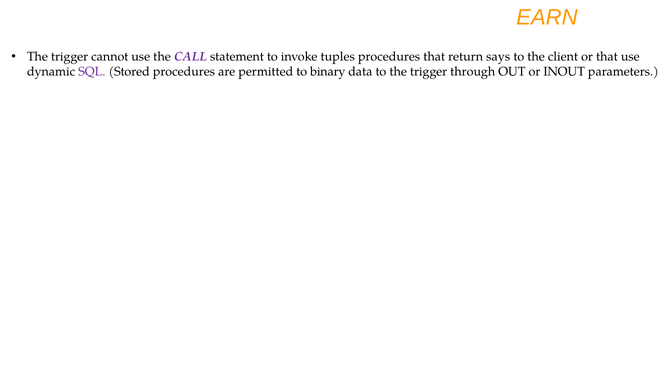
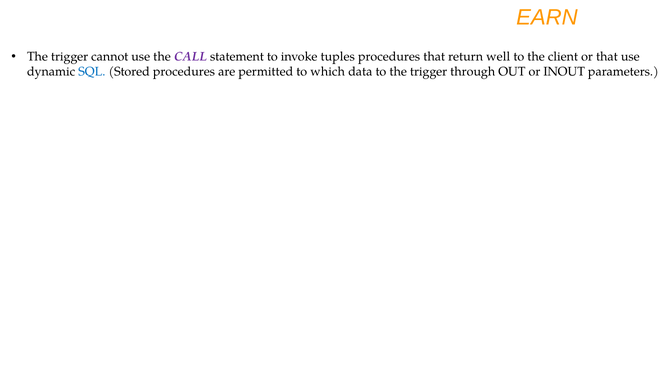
says: says -> well
SQL colour: purple -> blue
binary: binary -> which
